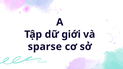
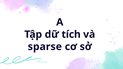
giới: giới -> tích
